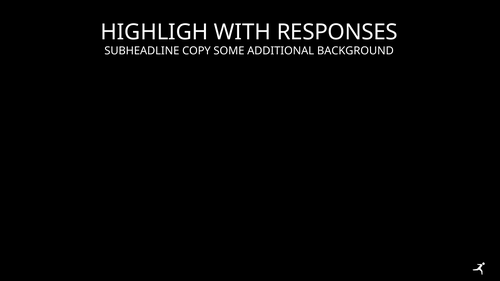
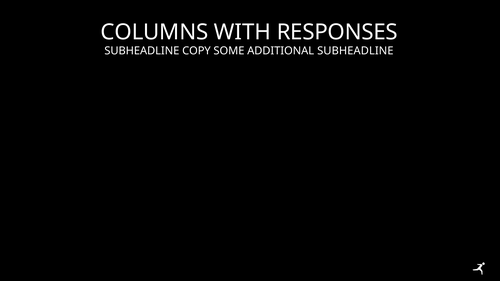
HIGHLIGH: HIGHLIGH -> COLUMNS
ADDITIONAL BACKGROUND: BACKGROUND -> SUBHEADLINE
